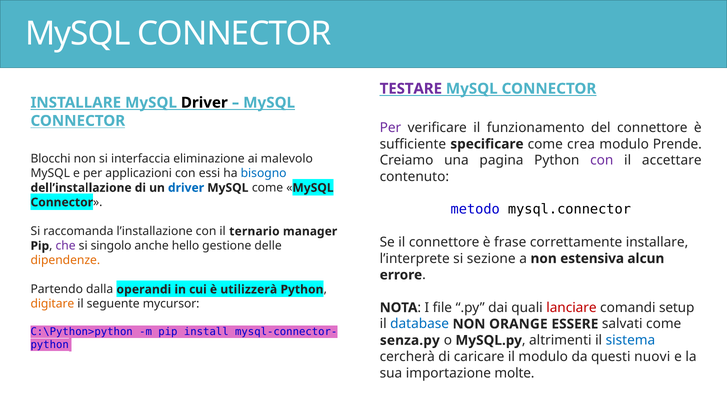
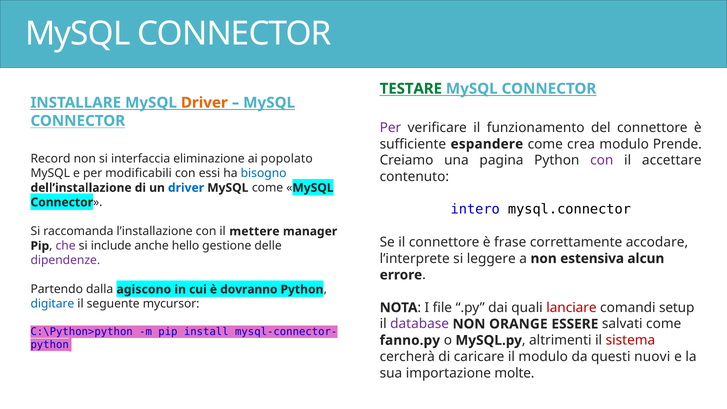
TESTARE colour: purple -> green
Driver at (204, 103) colour: black -> orange
specificare: specificare -> espandere
Blocchi: Blocchi -> Record
malevolo: malevolo -> popolato
applicazioni: applicazioni -> modificabili
metodo: metodo -> intero
ternario: ternario -> mettere
correttamente installare: installare -> accodare
singolo: singolo -> include
sezione: sezione -> leggere
dipendenze colour: orange -> purple
operandi: operandi -> agiscono
utilizzerà: utilizzerà -> dovranno
digitare colour: orange -> blue
database colour: blue -> purple
senza.py: senza.py -> fanno.py
sistema colour: blue -> red
